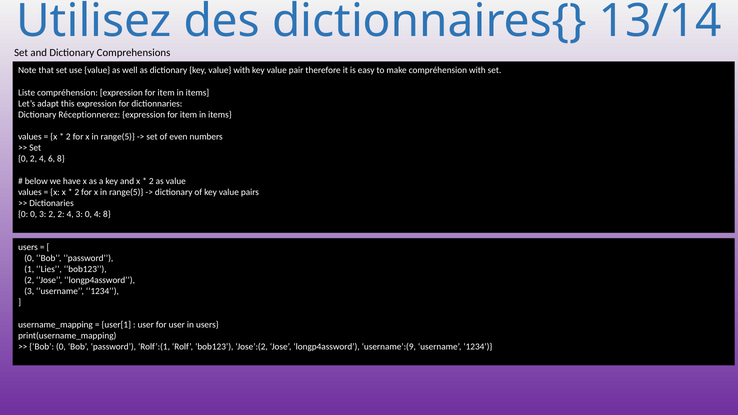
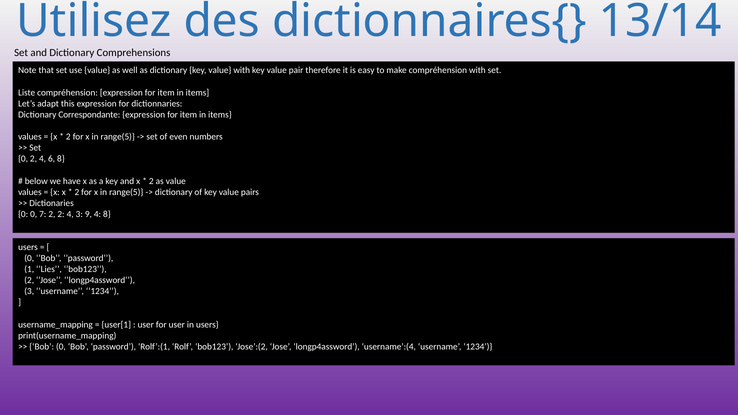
Réceptionnerez: Réceptionnerez -> Correspondante
0 3: 3 -> 7
3 0: 0 -> 9
username’:(9: username’:(9 -> username’:(4
